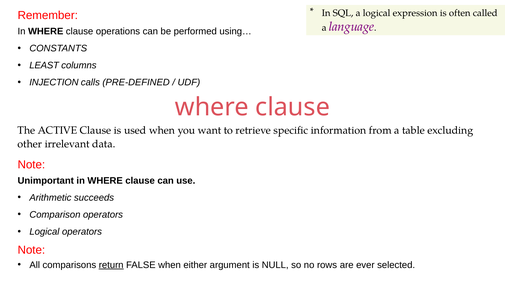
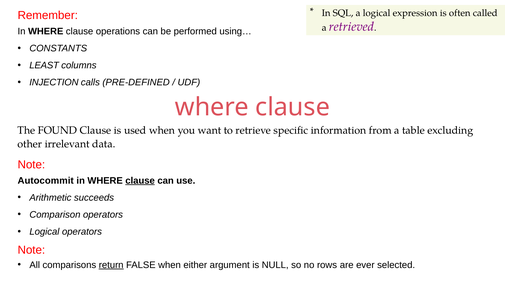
language: language -> retrieved
ACTIVE: ACTIVE -> FOUND
Unimportant: Unimportant -> Autocommit
clause at (140, 181) underline: none -> present
